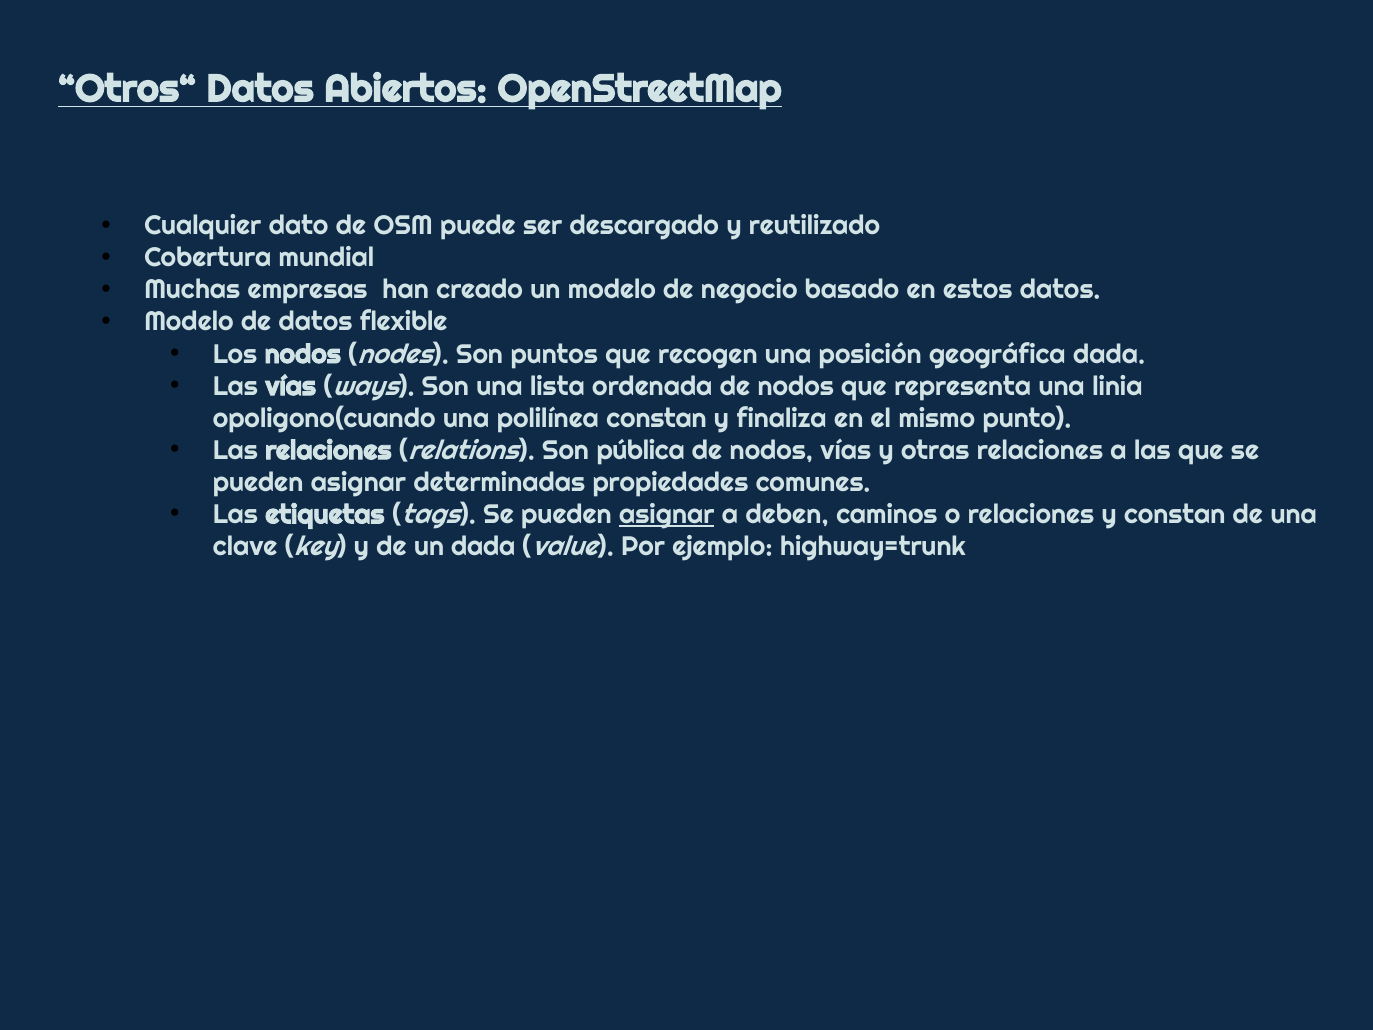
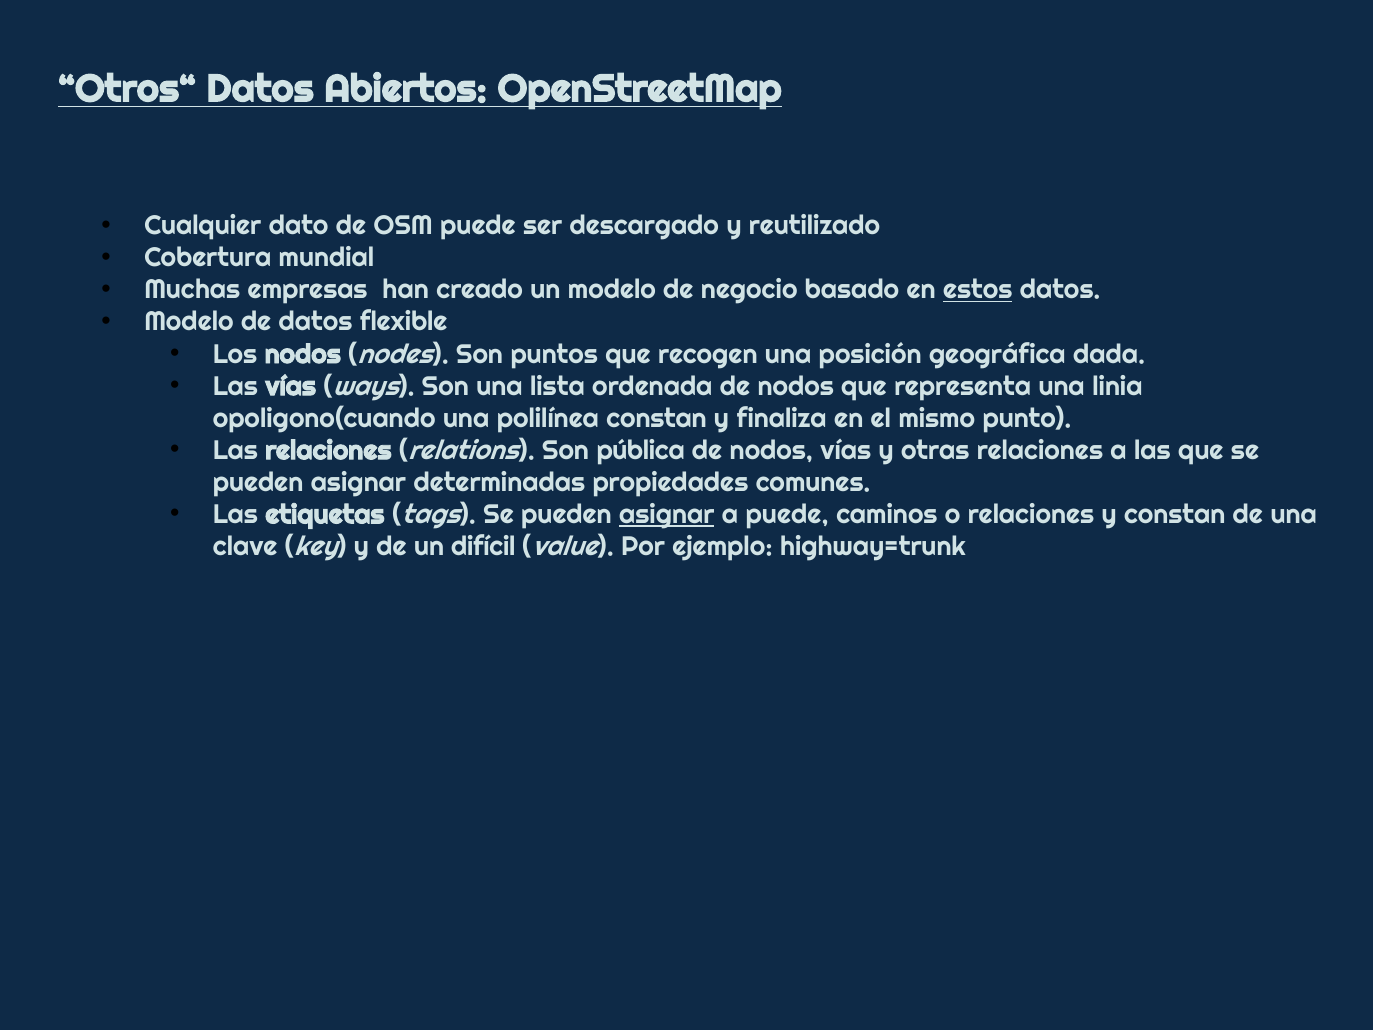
estos underline: none -> present
a deben: deben -> puede
un dada: dada -> difícil
